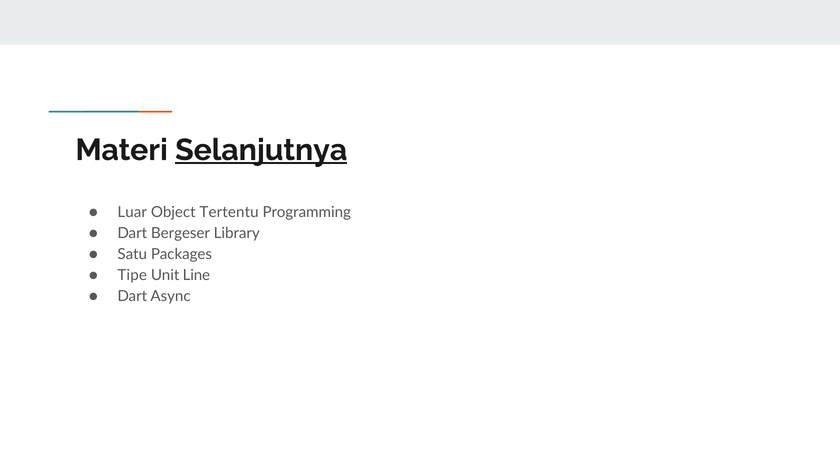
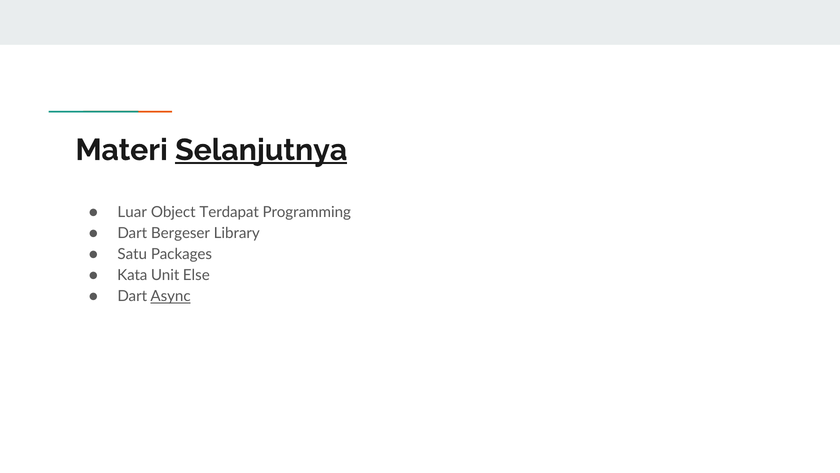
Tertentu: Tertentu -> Terdapat
Tipe: Tipe -> Kata
Line: Line -> Else
Async underline: none -> present
